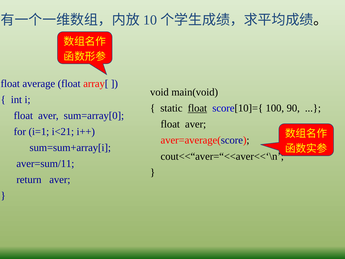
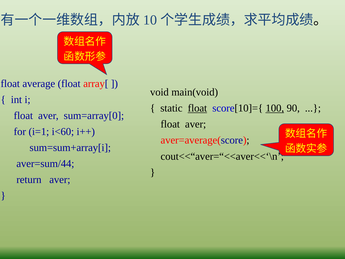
100 underline: none -> present
i<21: i<21 -> i<60
aver=sum/11: aver=sum/11 -> aver=sum/44
